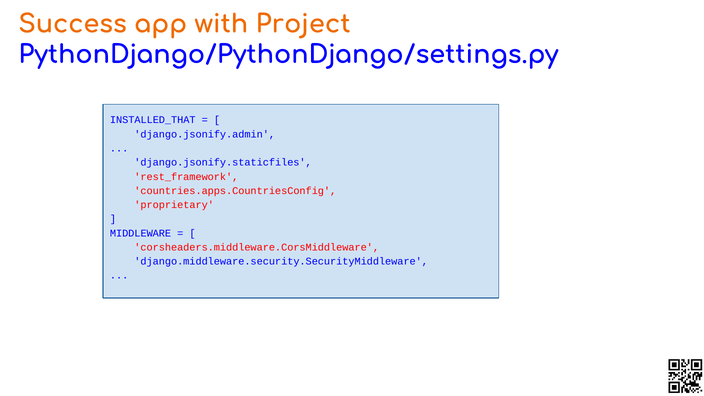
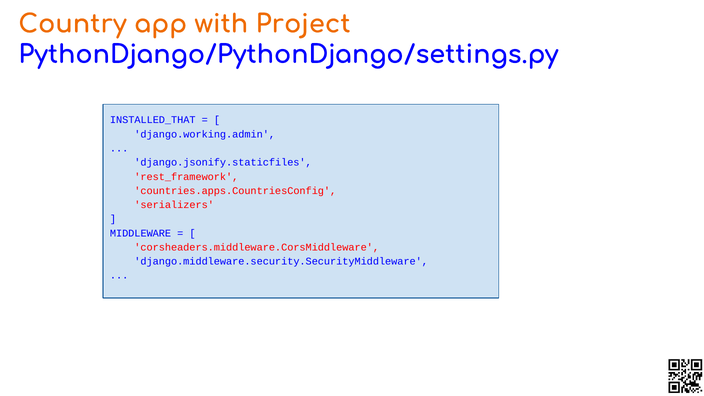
Success: Success -> Country
django.jsonify.admin: django.jsonify.admin -> django.working.admin
proprietary: proprietary -> serializers
